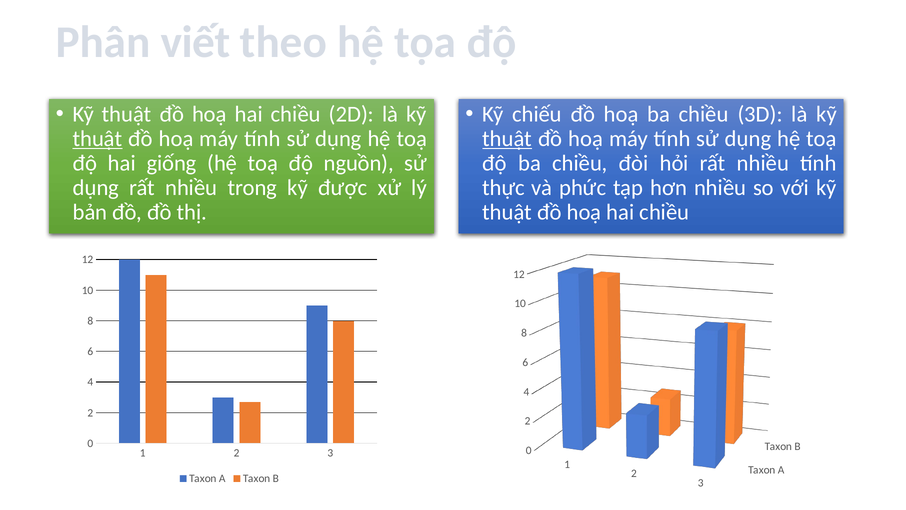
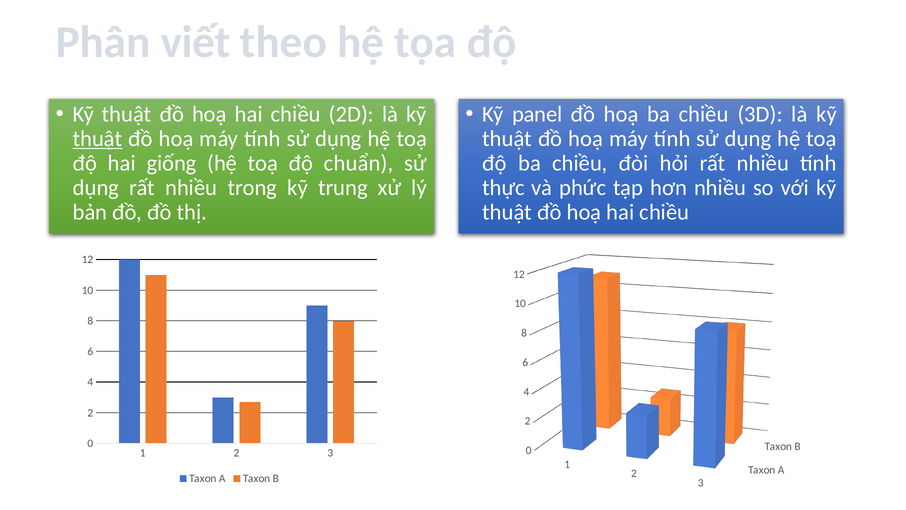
chiếu: chiếu -> panel
thuật at (507, 139) underline: present -> none
nguồn: nguồn -> chuẩn
được: được -> trung
